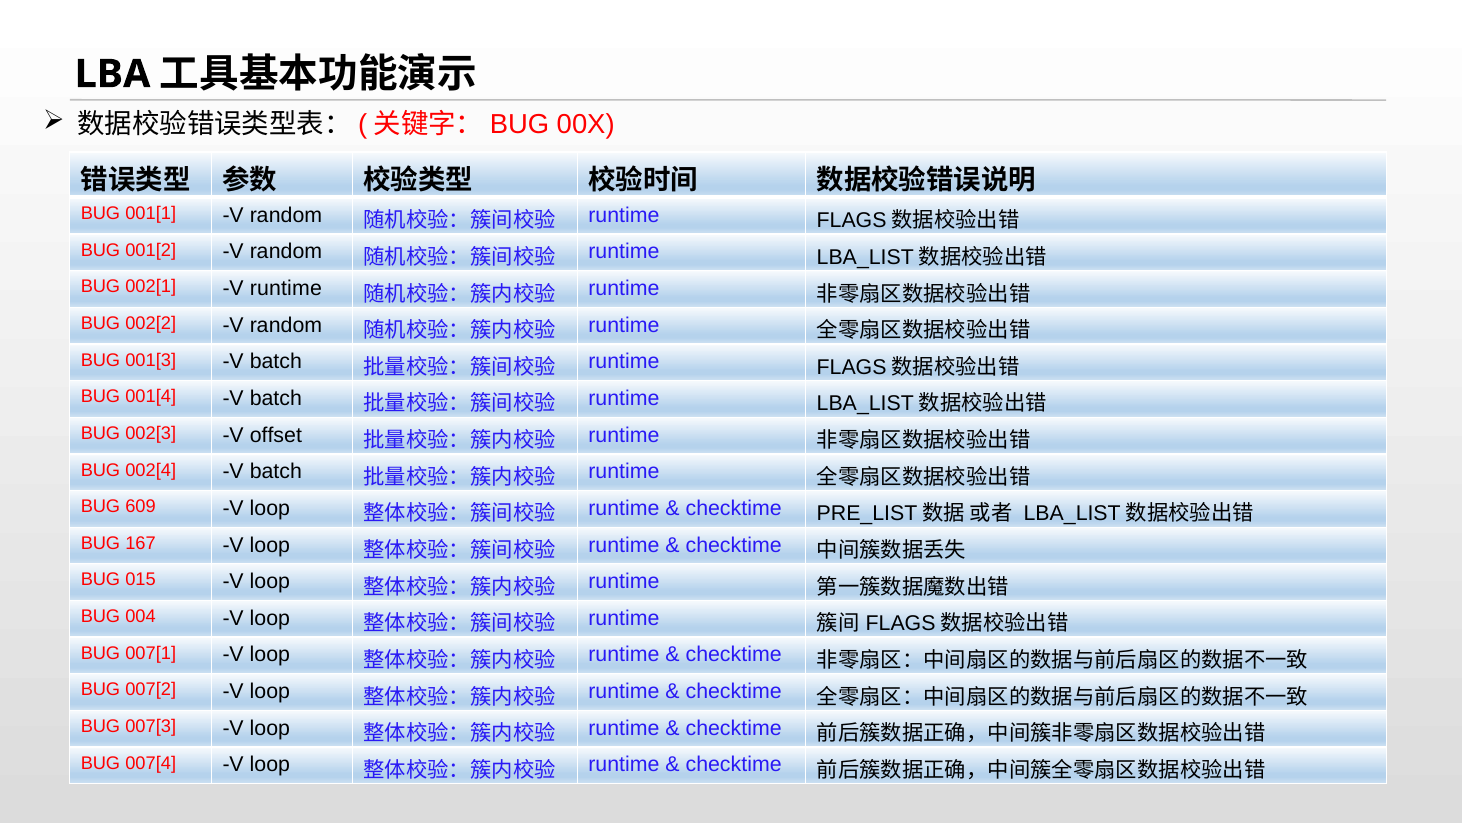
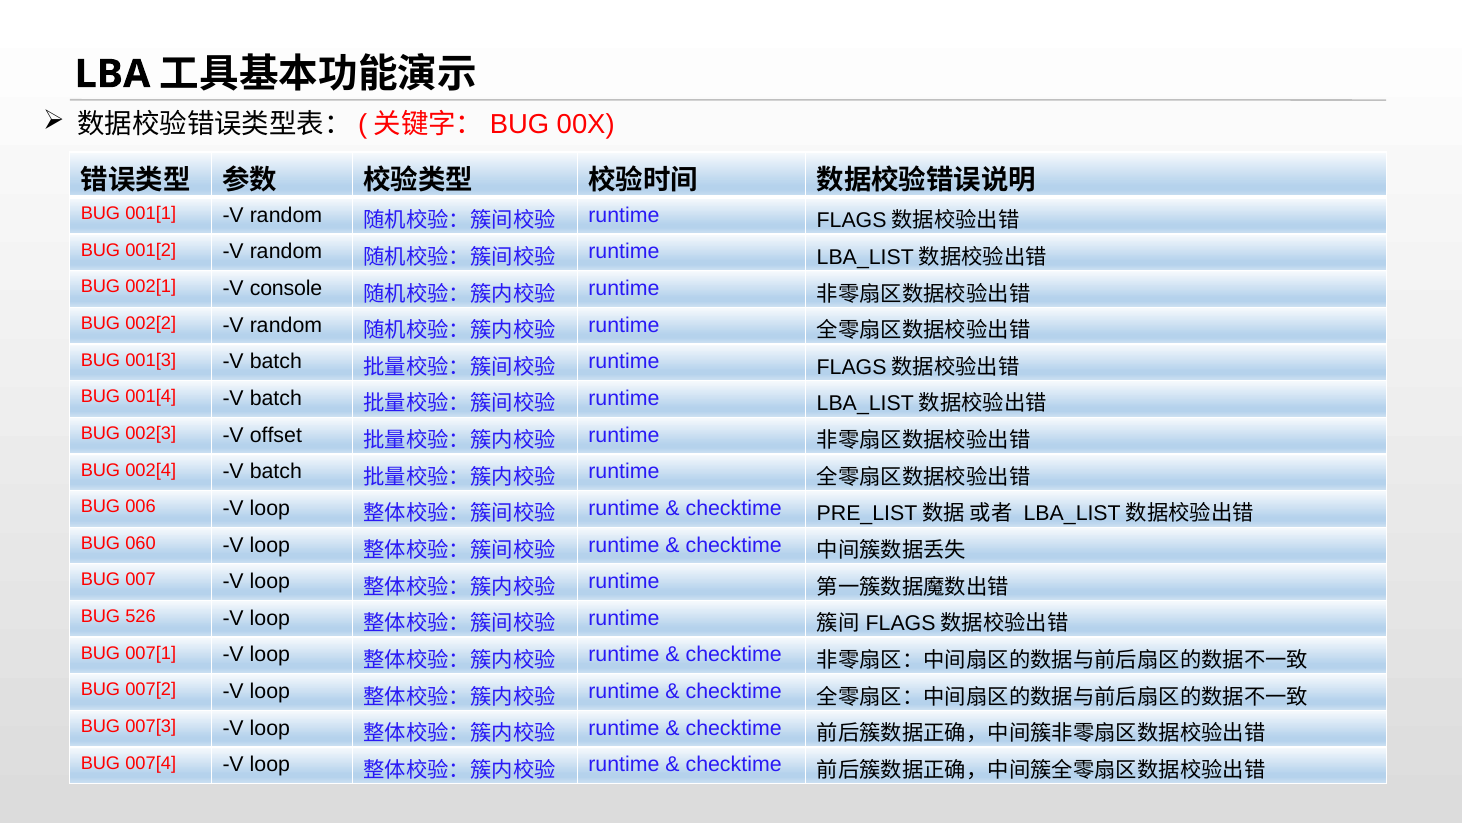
V runtime: runtime -> console
609: 609 -> 006
167: 167 -> 060
015: 015 -> 007
004: 004 -> 526
